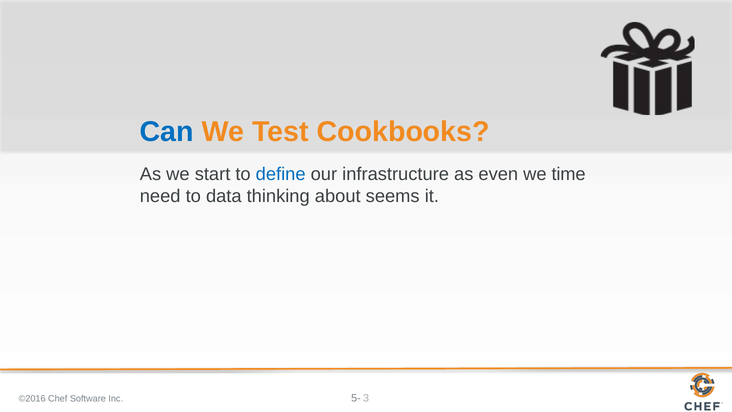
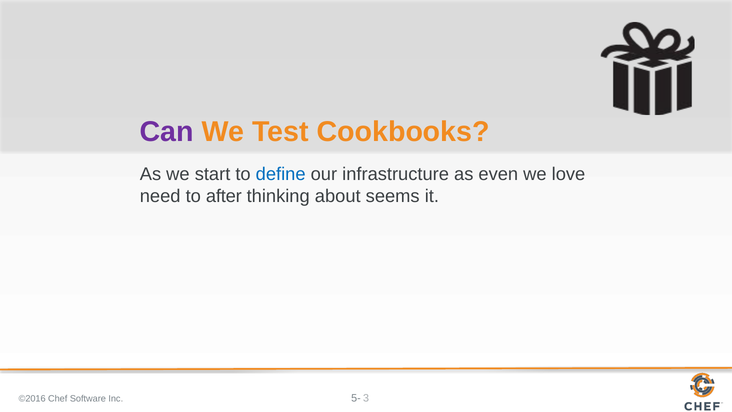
Can colour: blue -> purple
time: time -> love
data: data -> after
